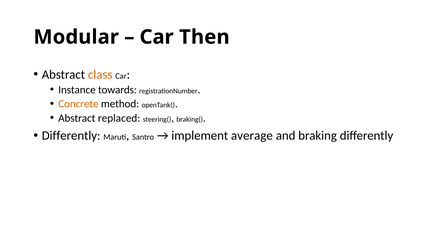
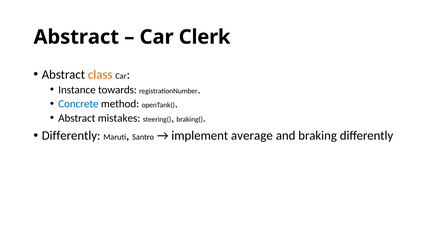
Modular at (76, 37): Modular -> Abstract
Then: Then -> Clerk
Concrete colour: orange -> blue
replaced: replaced -> mistakes
